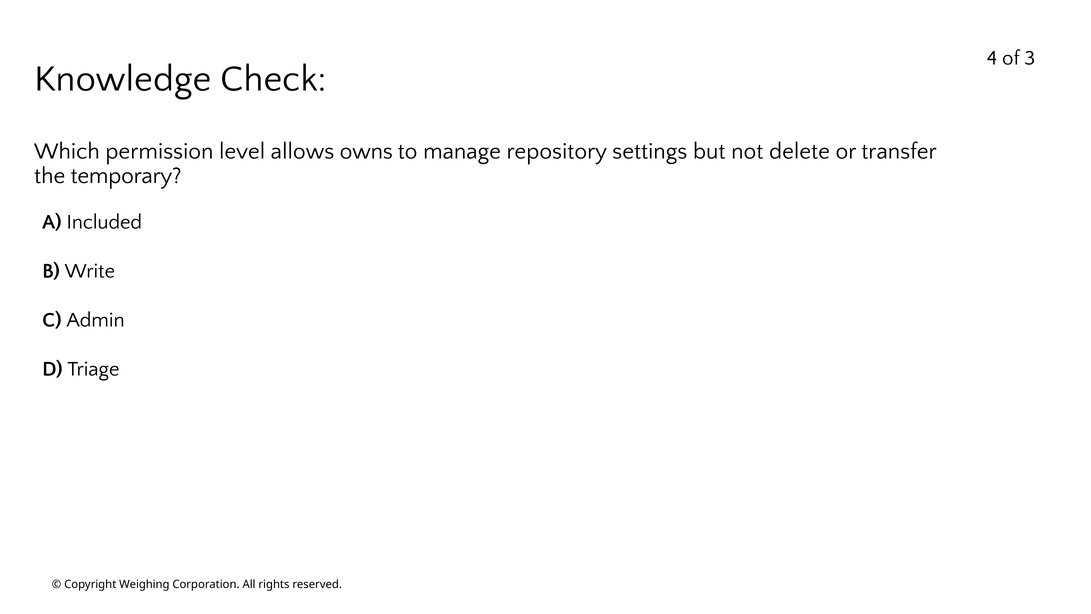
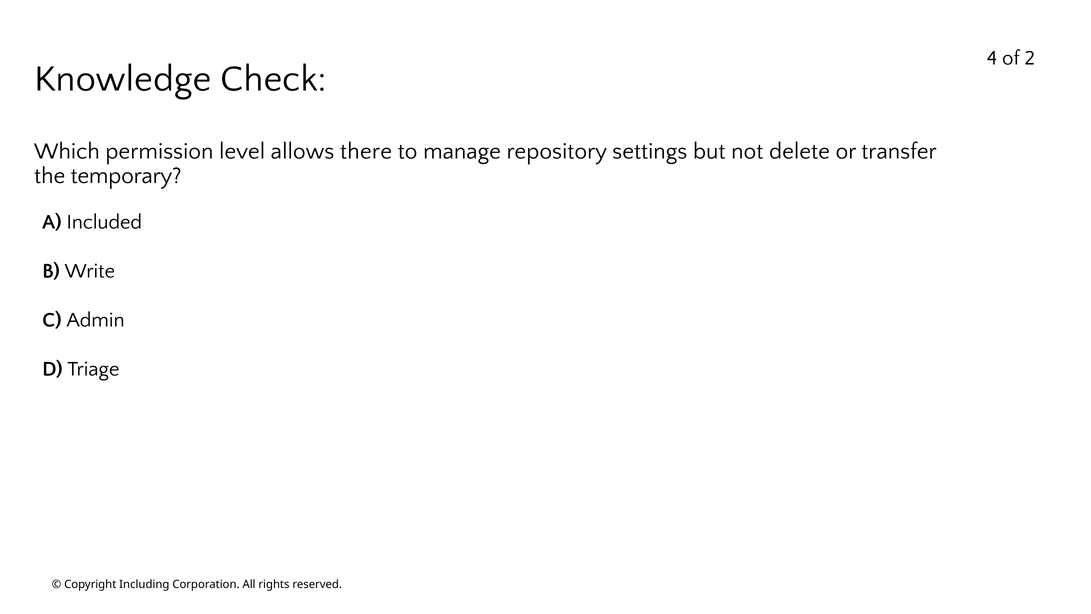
3: 3 -> 2
owns: owns -> there
Weighing: Weighing -> Including
